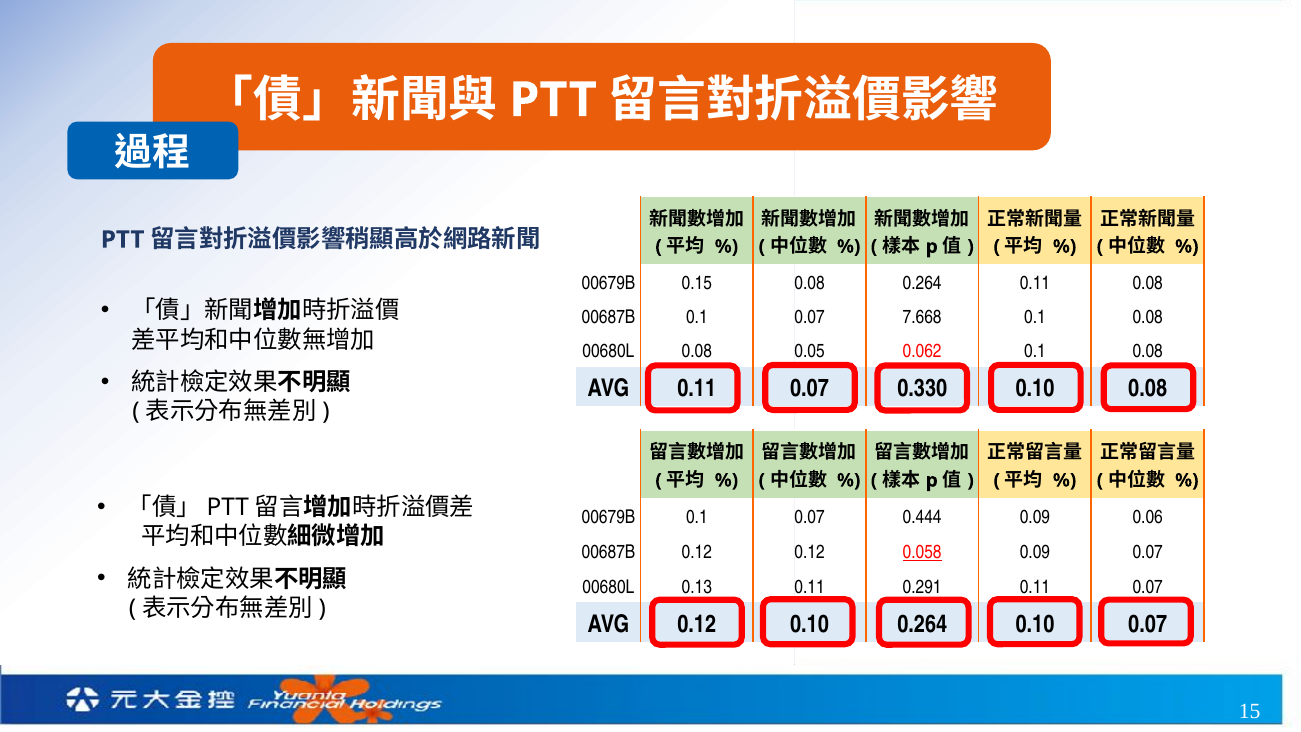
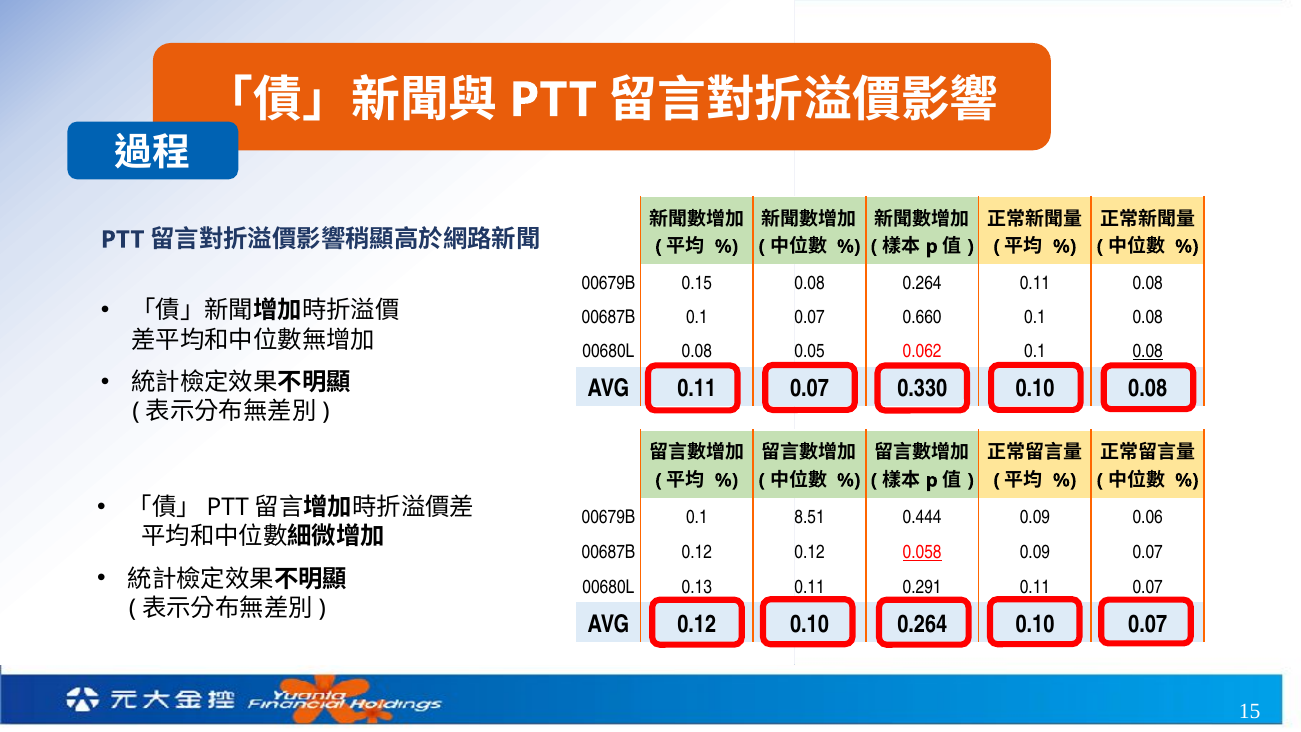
7.668: 7.668 -> 0.660
0.08 at (1148, 351) underline: none -> present
00679B 0.1 0.07: 0.07 -> 8.51
